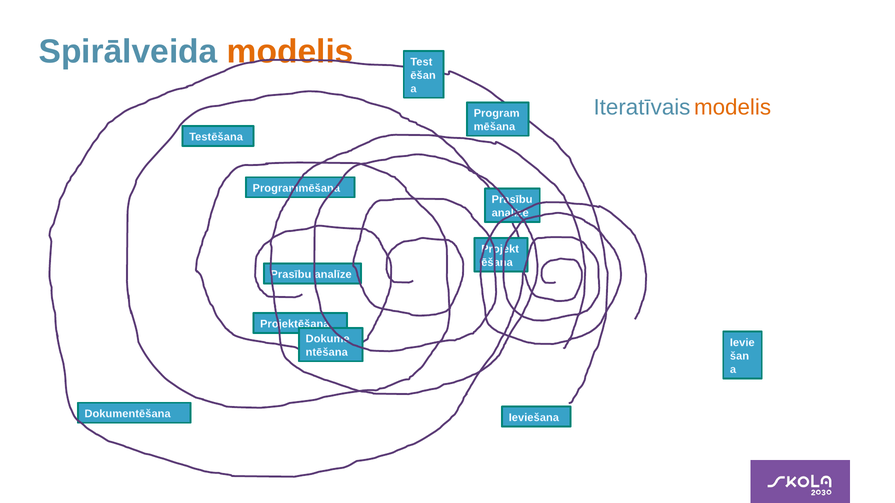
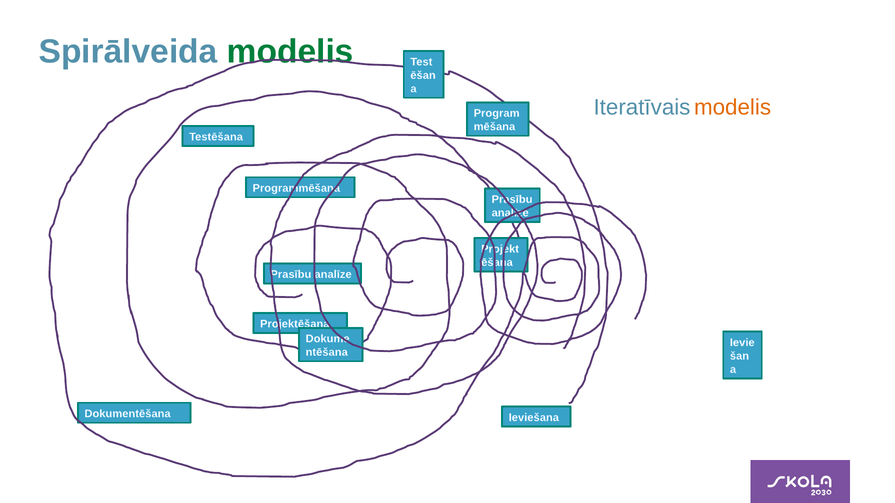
modelis at (290, 52) colour: orange -> green
